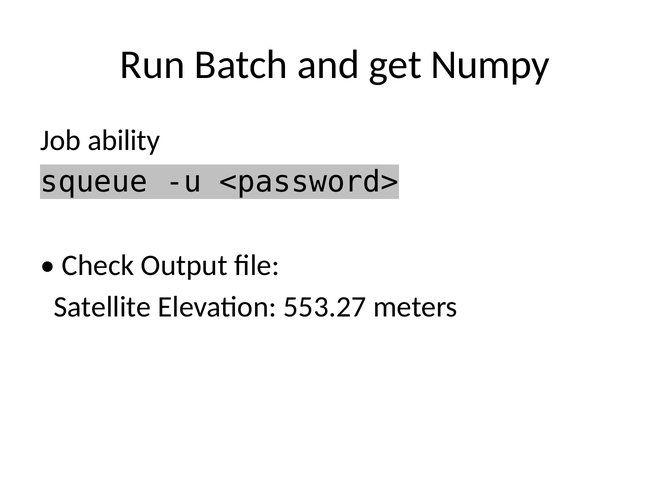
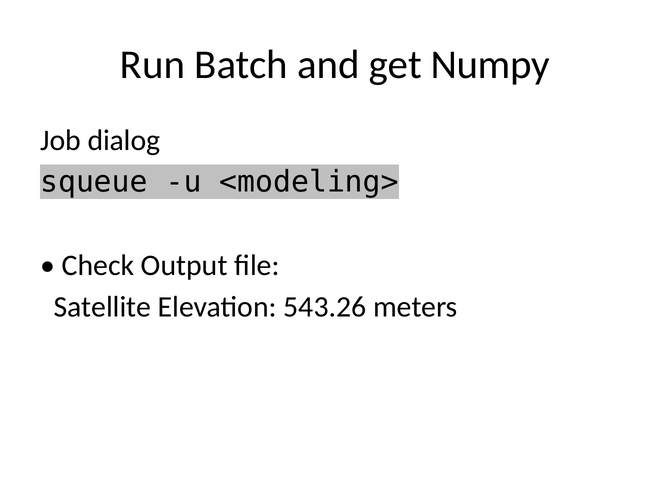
ability: ability -> dialog
<password>: <password> -> <modeling>
553.27: 553.27 -> 543.26
